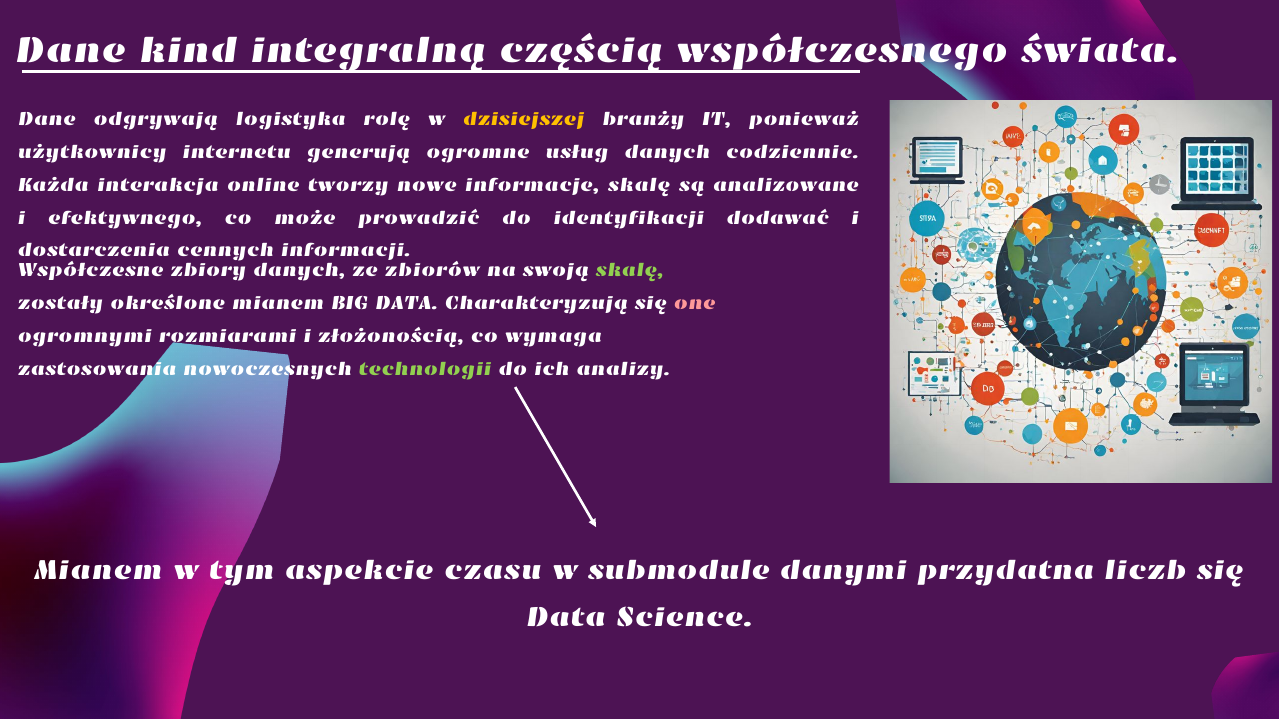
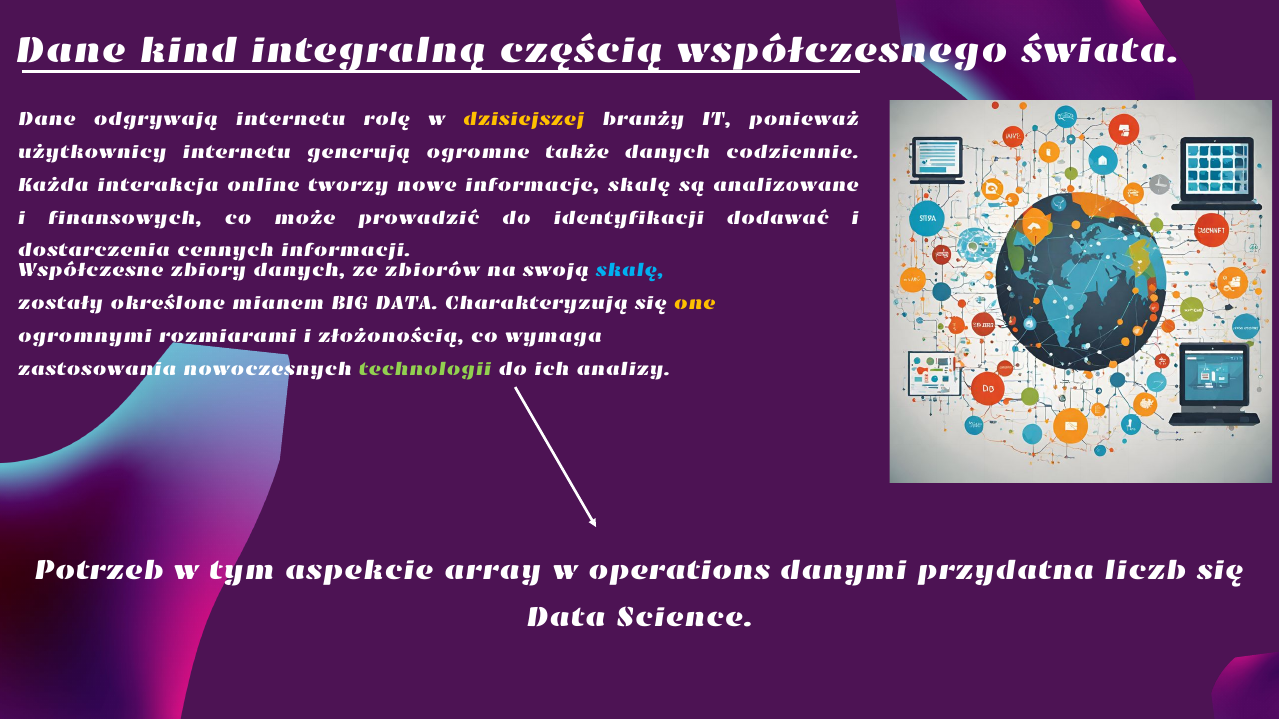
odgrywają logistyka: logistyka -> internetu
usług: usług -> także
efektywnego: efektywnego -> finansowych
skalę at (630, 271) colour: light green -> light blue
one colour: pink -> yellow
Mianem at (99, 570): Mianem -> Potrzeb
czasu: czasu -> array
submodule: submodule -> operations
